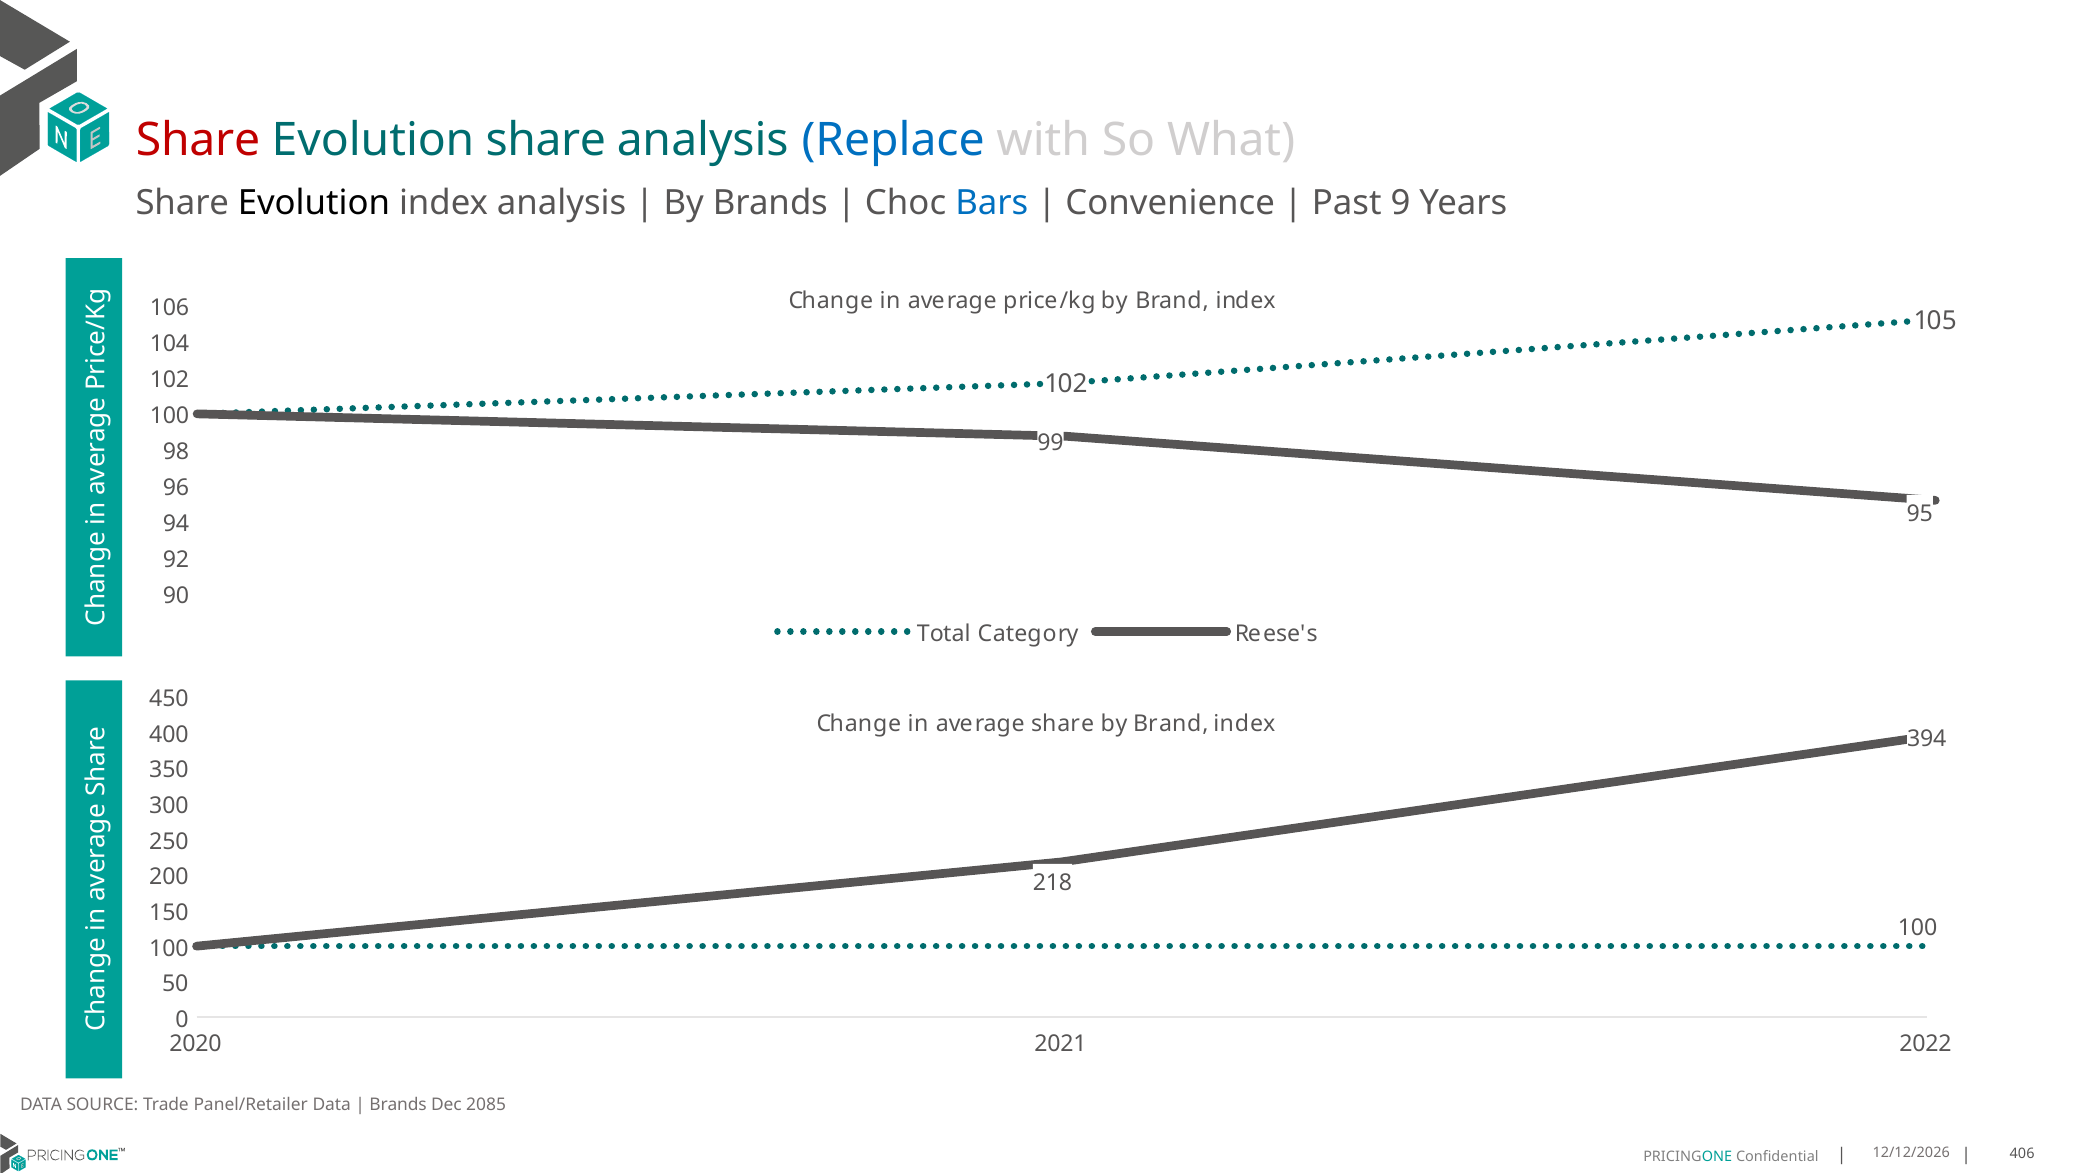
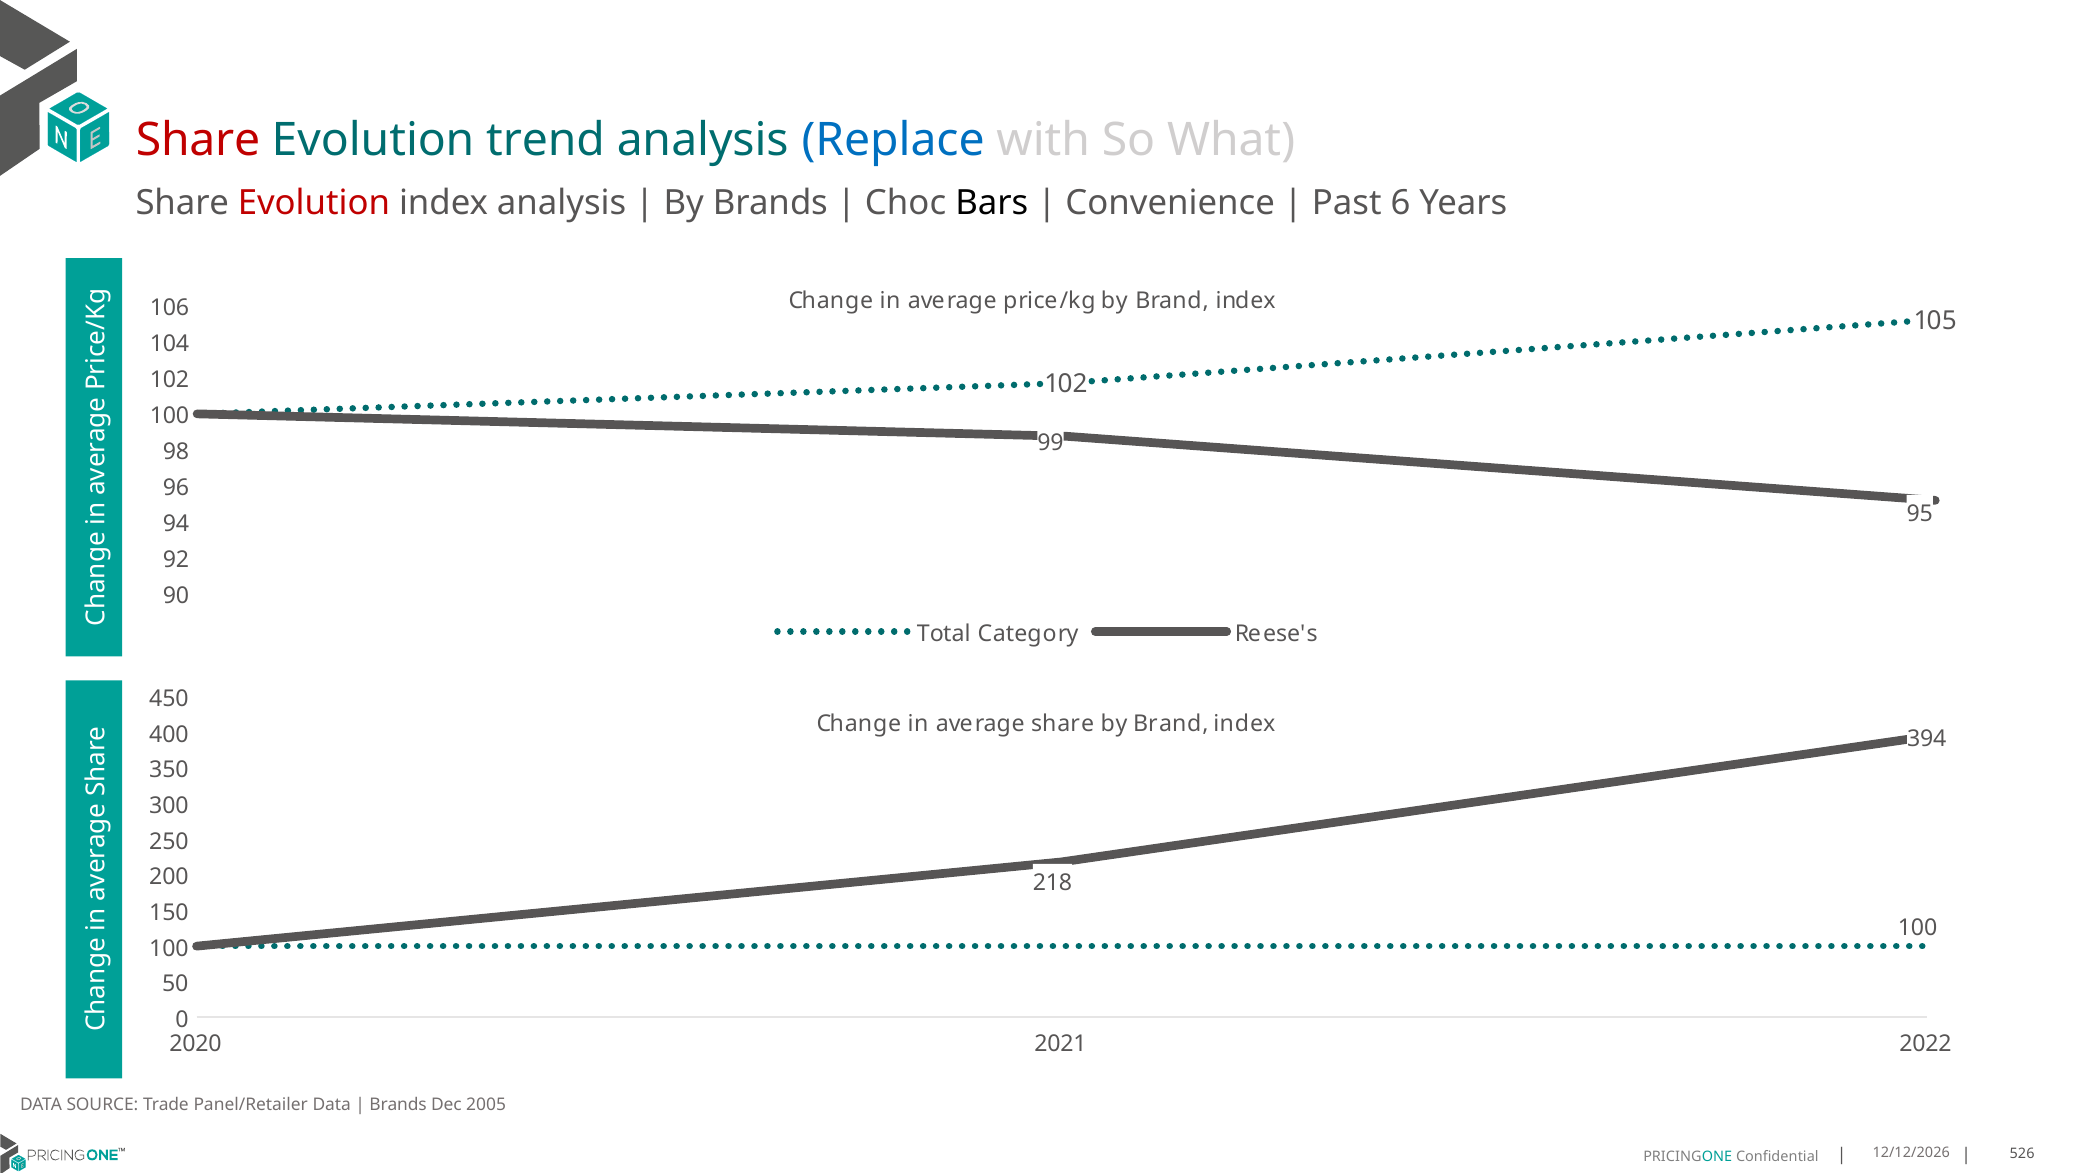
Evolution share: share -> trend
Evolution at (314, 203) colour: black -> red
Bars colour: blue -> black
9: 9 -> 6
2085: 2085 -> 2005
406: 406 -> 526
